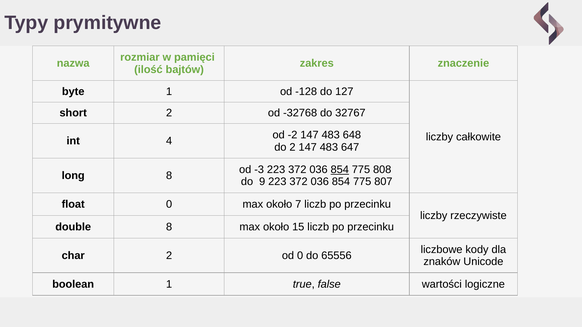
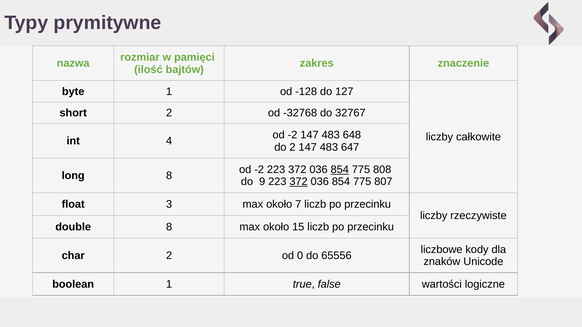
-3 at (259, 170): -3 -> -2
372 at (299, 182) underline: none -> present
float 0: 0 -> 3
